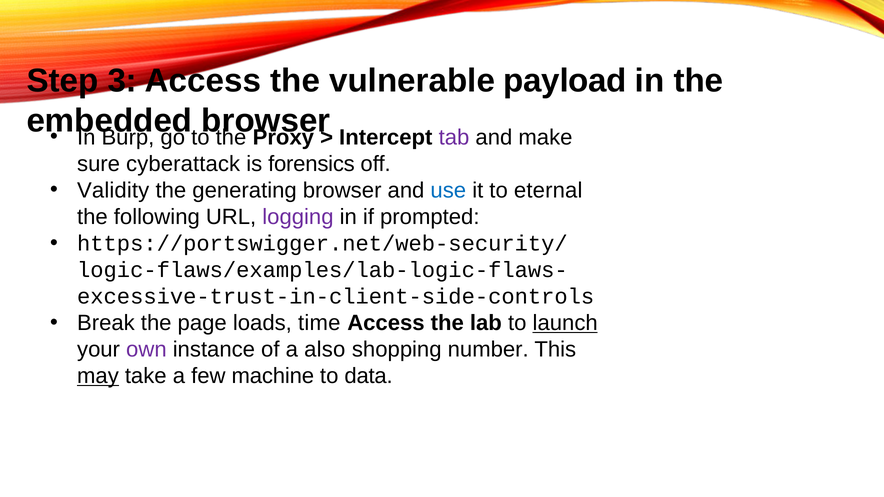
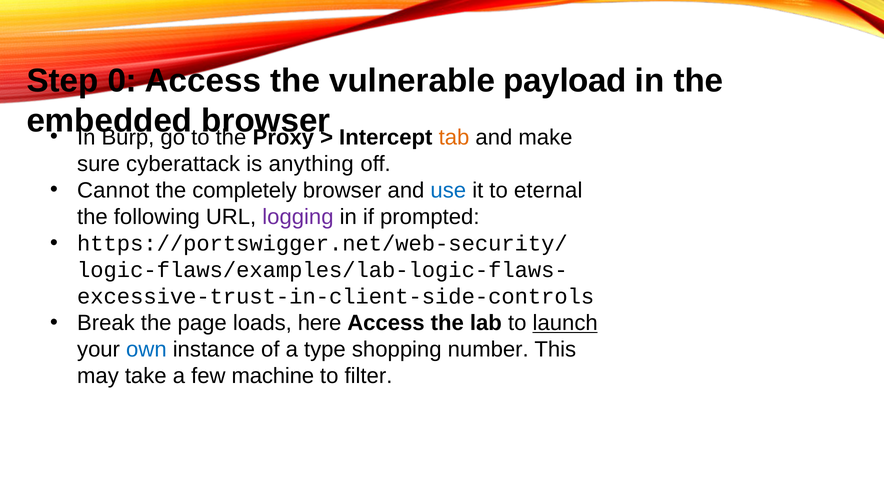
3: 3 -> 0
tab colour: purple -> orange
forensics: forensics -> anything
Validity: Validity -> Cannot
generating: generating -> completely
time: time -> here
own colour: purple -> blue
also: also -> type
may underline: present -> none
data: data -> filter
